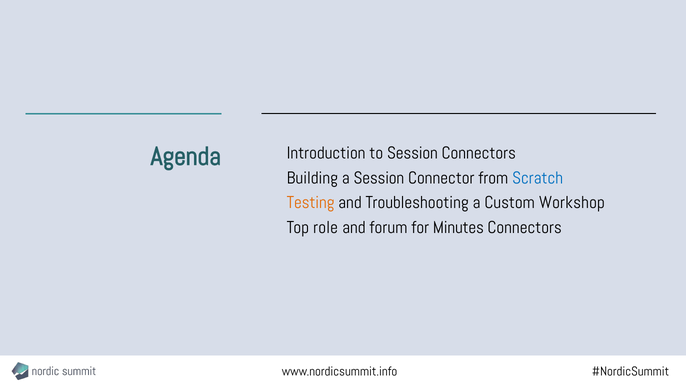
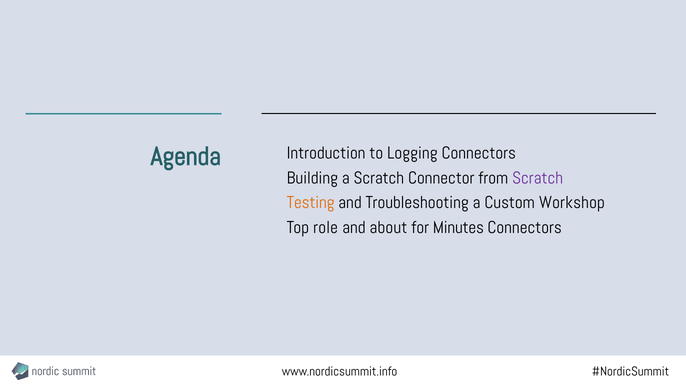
to Session: Session -> Logging
a Session: Session -> Scratch
Scratch at (538, 178) colour: blue -> purple
forum: forum -> about
